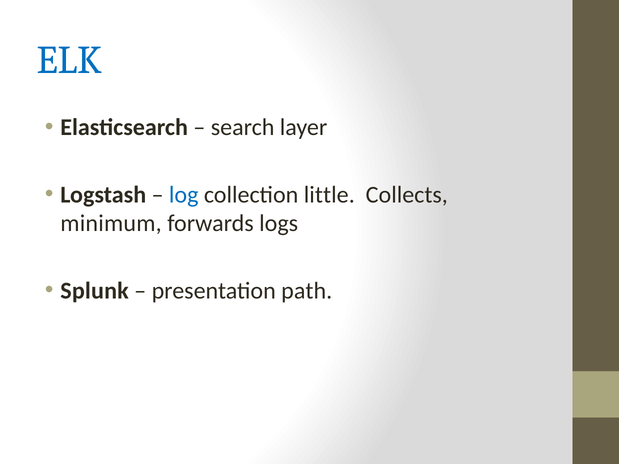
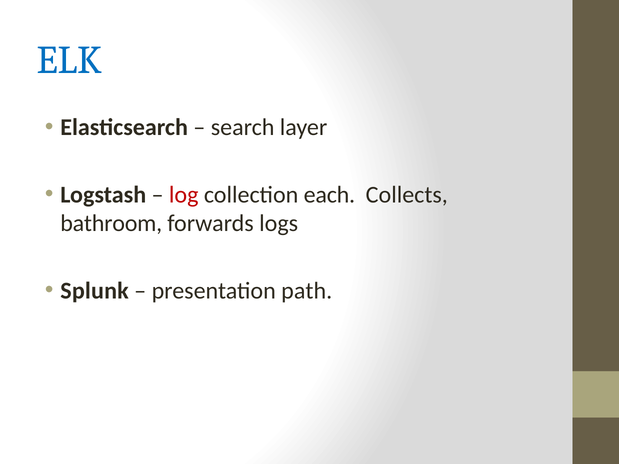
log colour: blue -> red
little: little -> each
minimum: minimum -> bathroom
